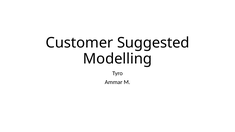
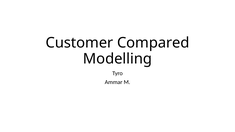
Suggested: Suggested -> Compared
